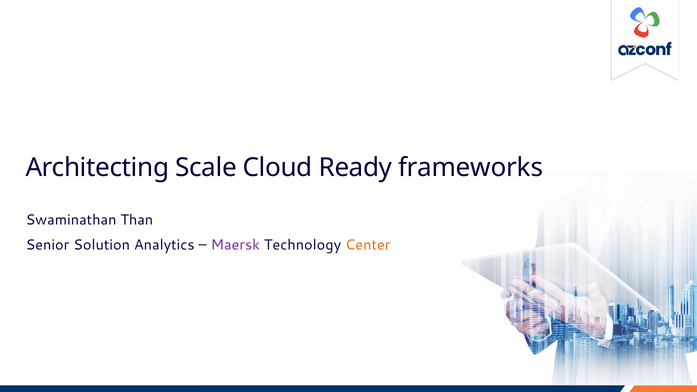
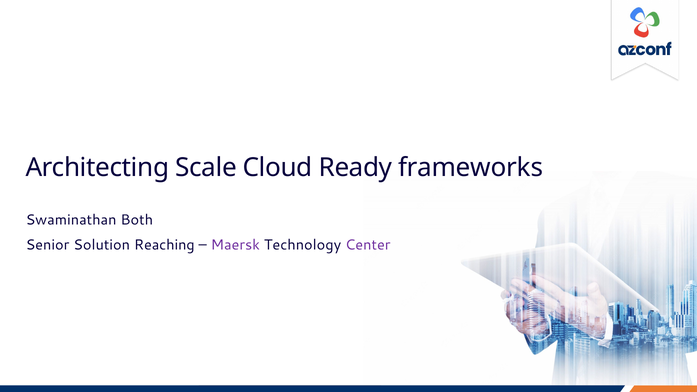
Than: Than -> Both
Analytics: Analytics -> Reaching
Center colour: orange -> purple
